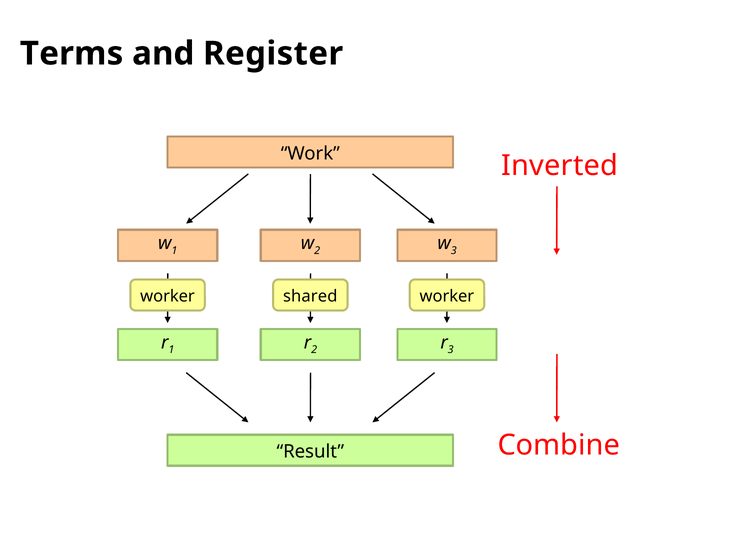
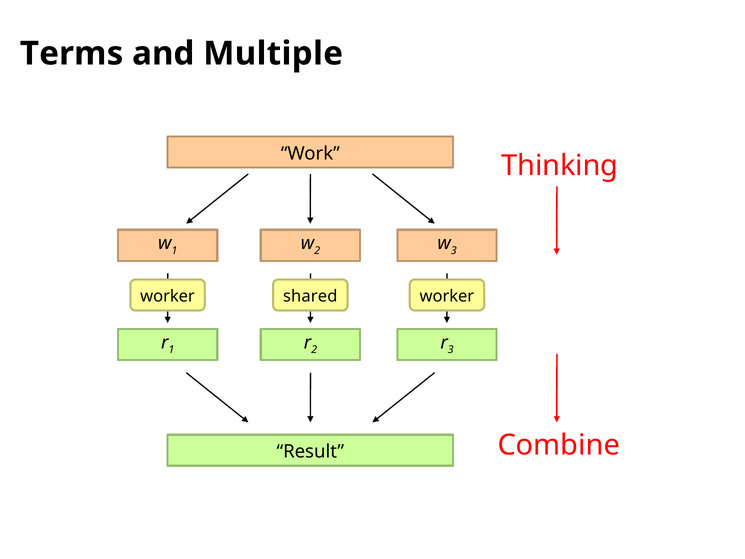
Register: Register -> Multiple
Inverted: Inverted -> Thinking
